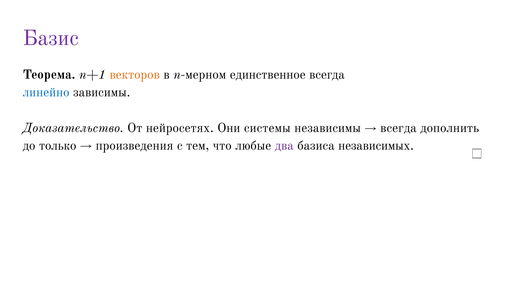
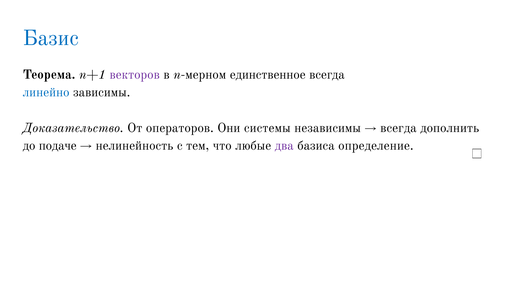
Базис colour: purple -> blue
векторов colour: orange -> purple
нейросетях: нейросетях -> операторов
только: только -> подаче
произведения: произведения -> нелинейность
независимых: независимых -> определение
